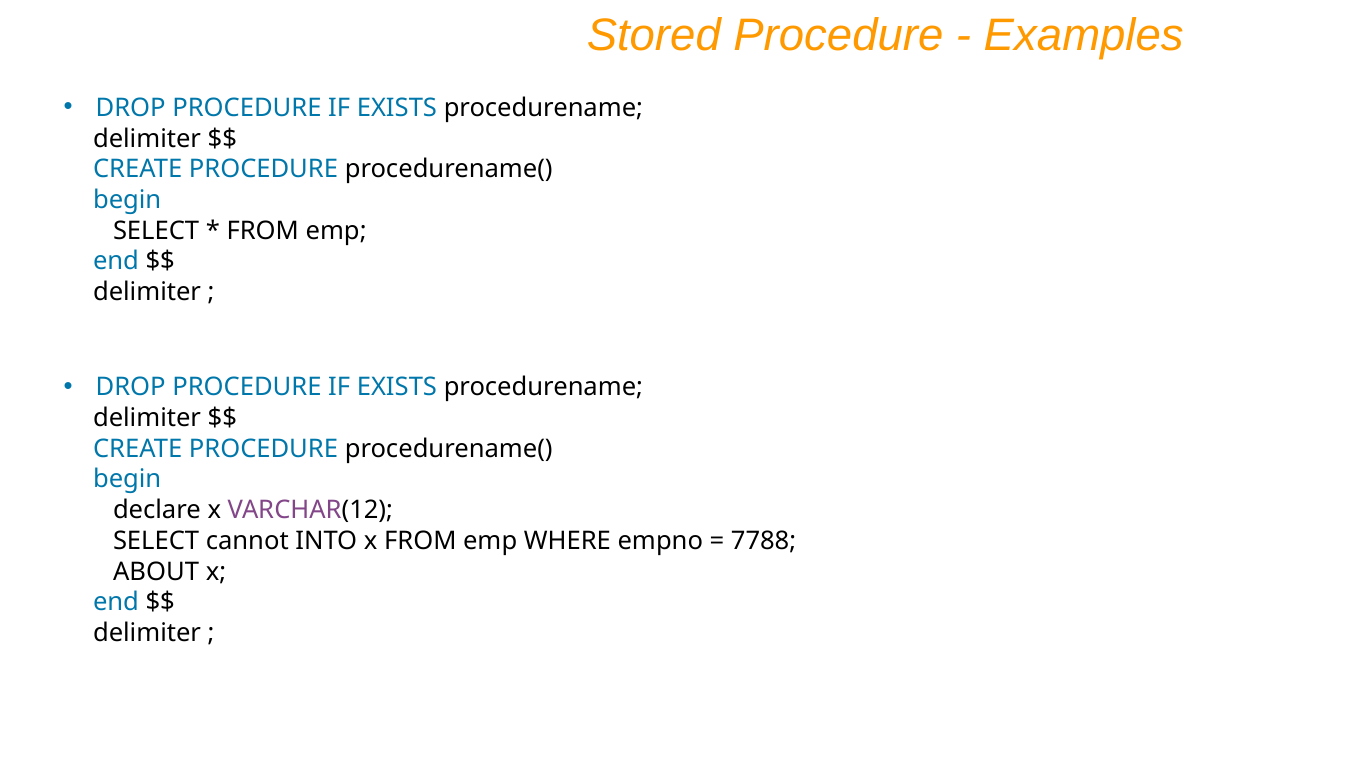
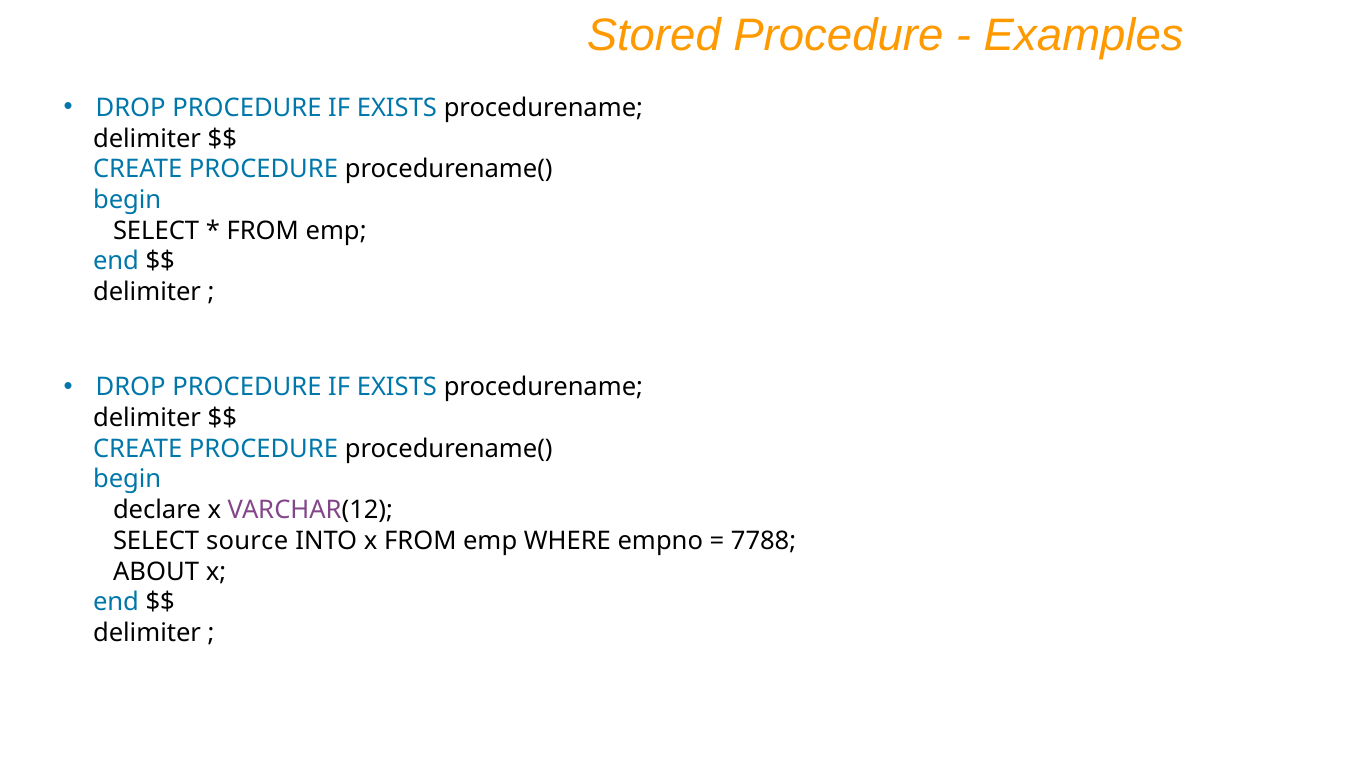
cannot: cannot -> source
